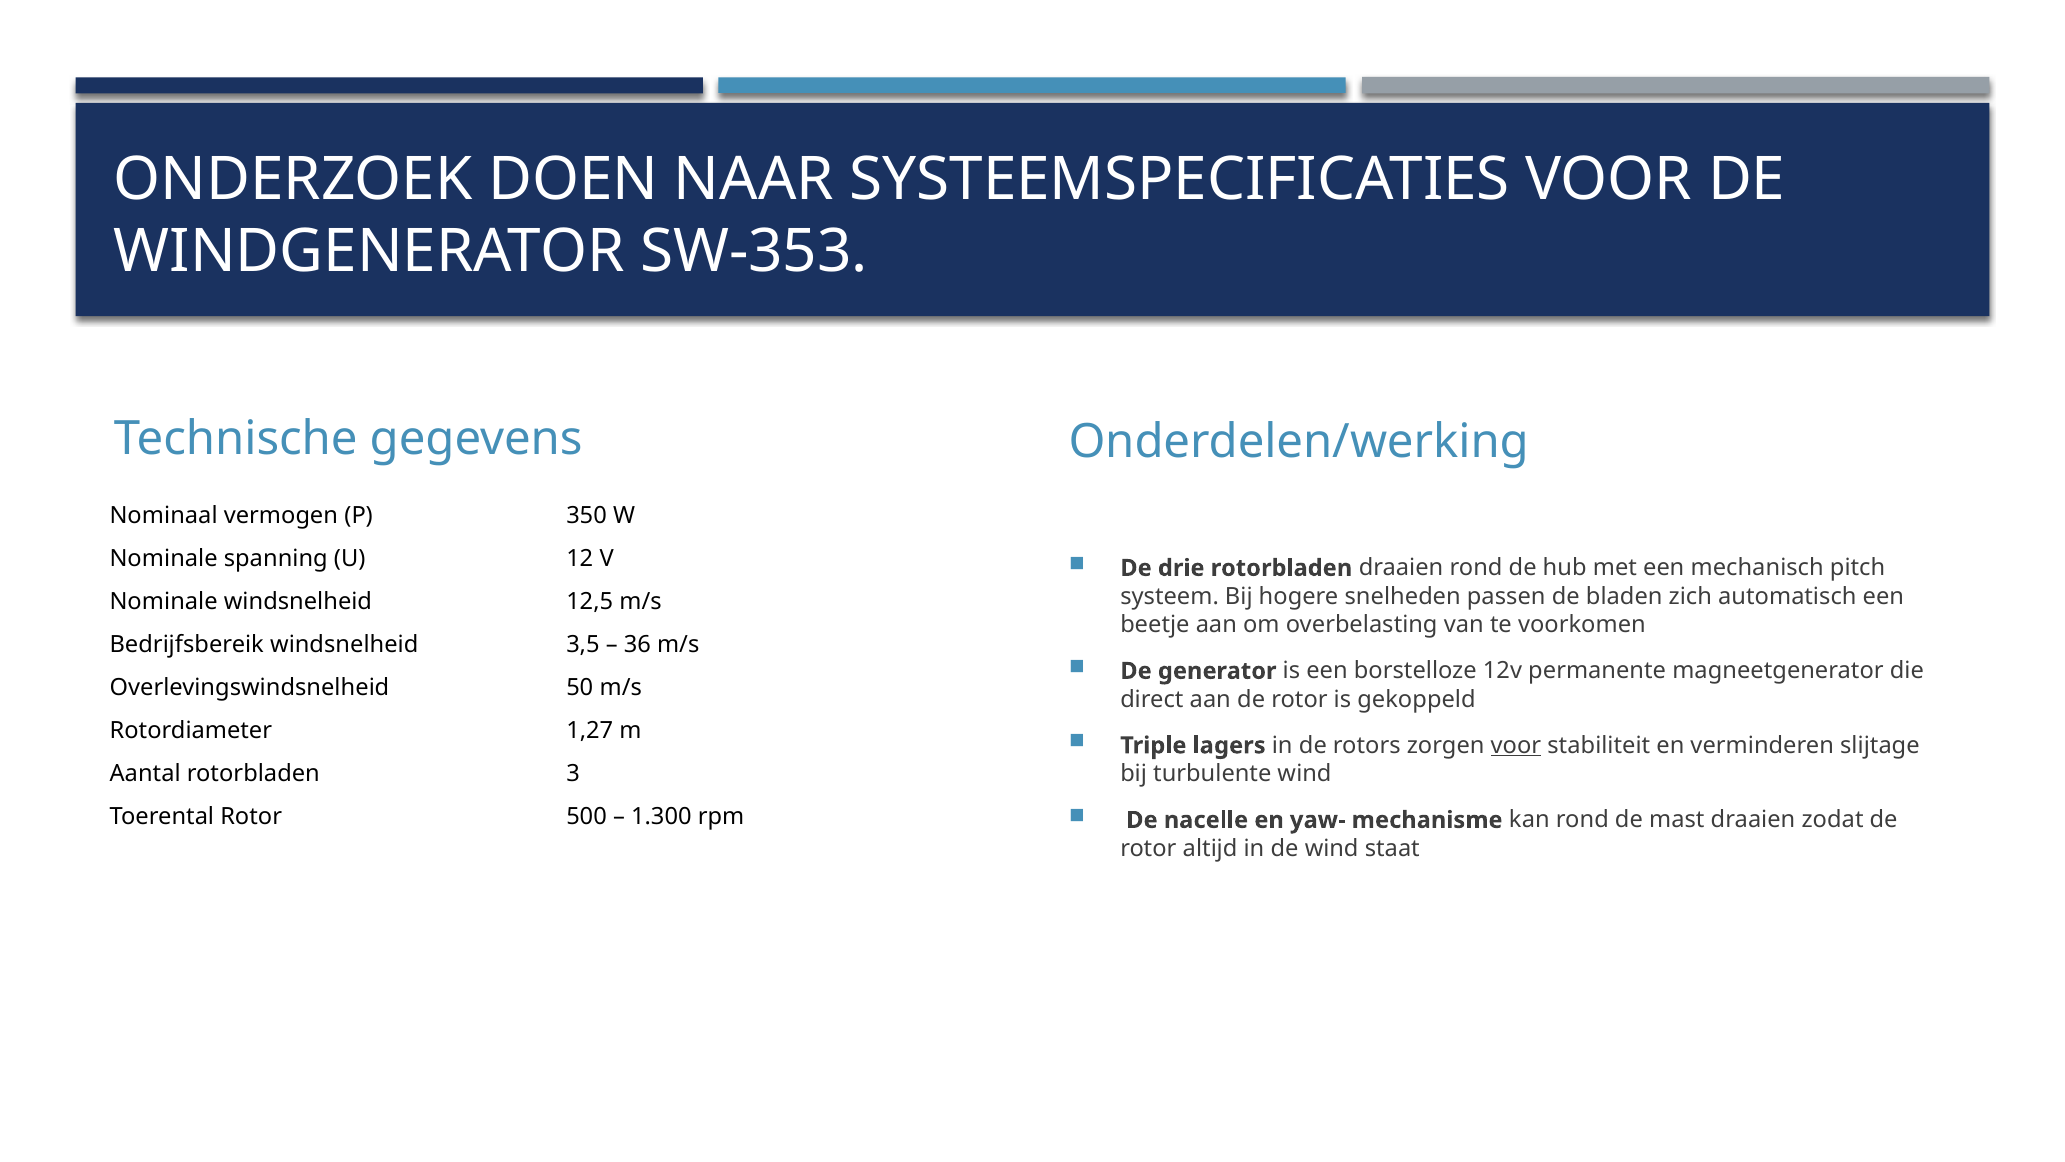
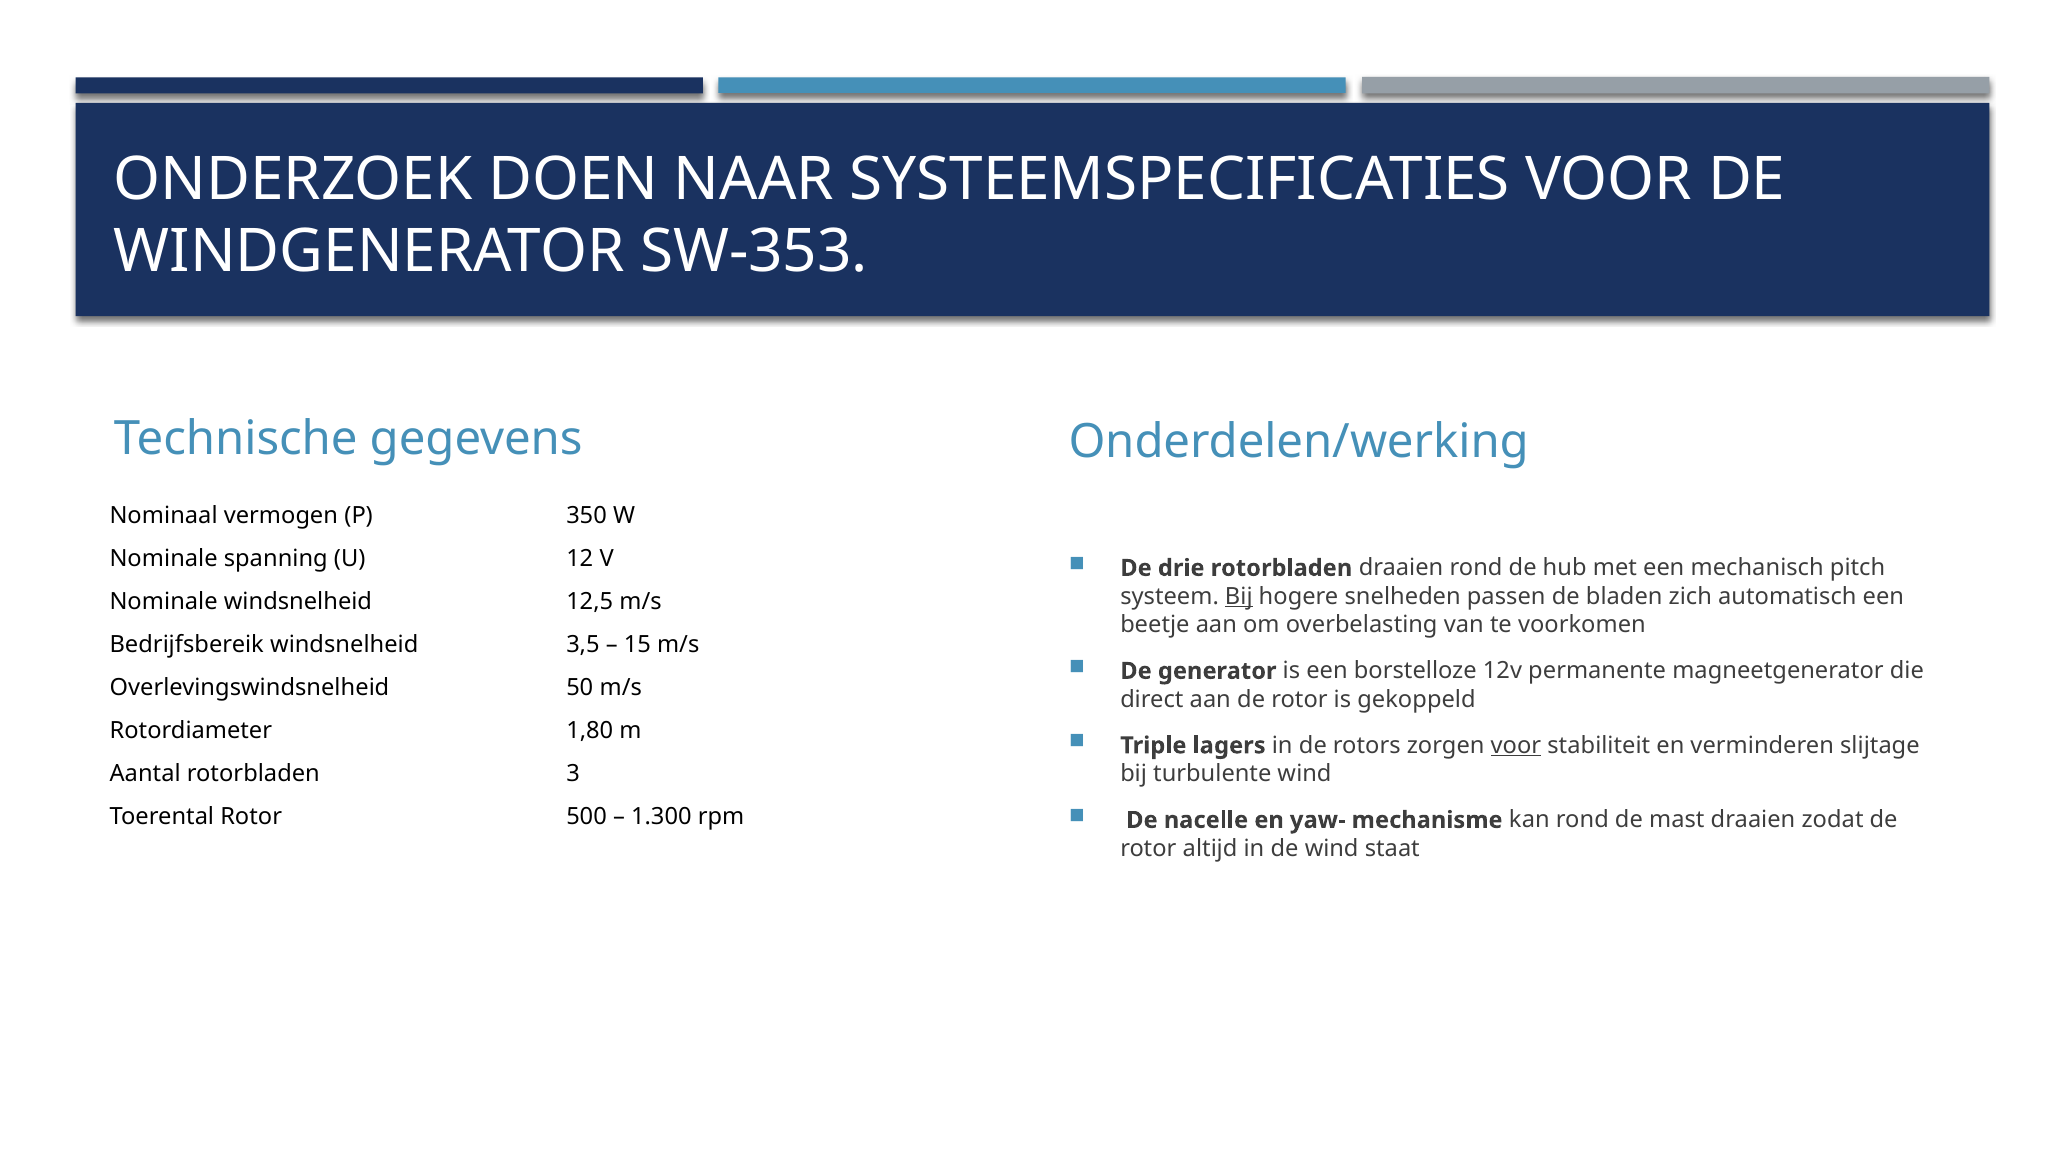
Bij at (1239, 596) underline: none -> present
36: 36 -> 15
1,27: 1,27 -> 1,80
